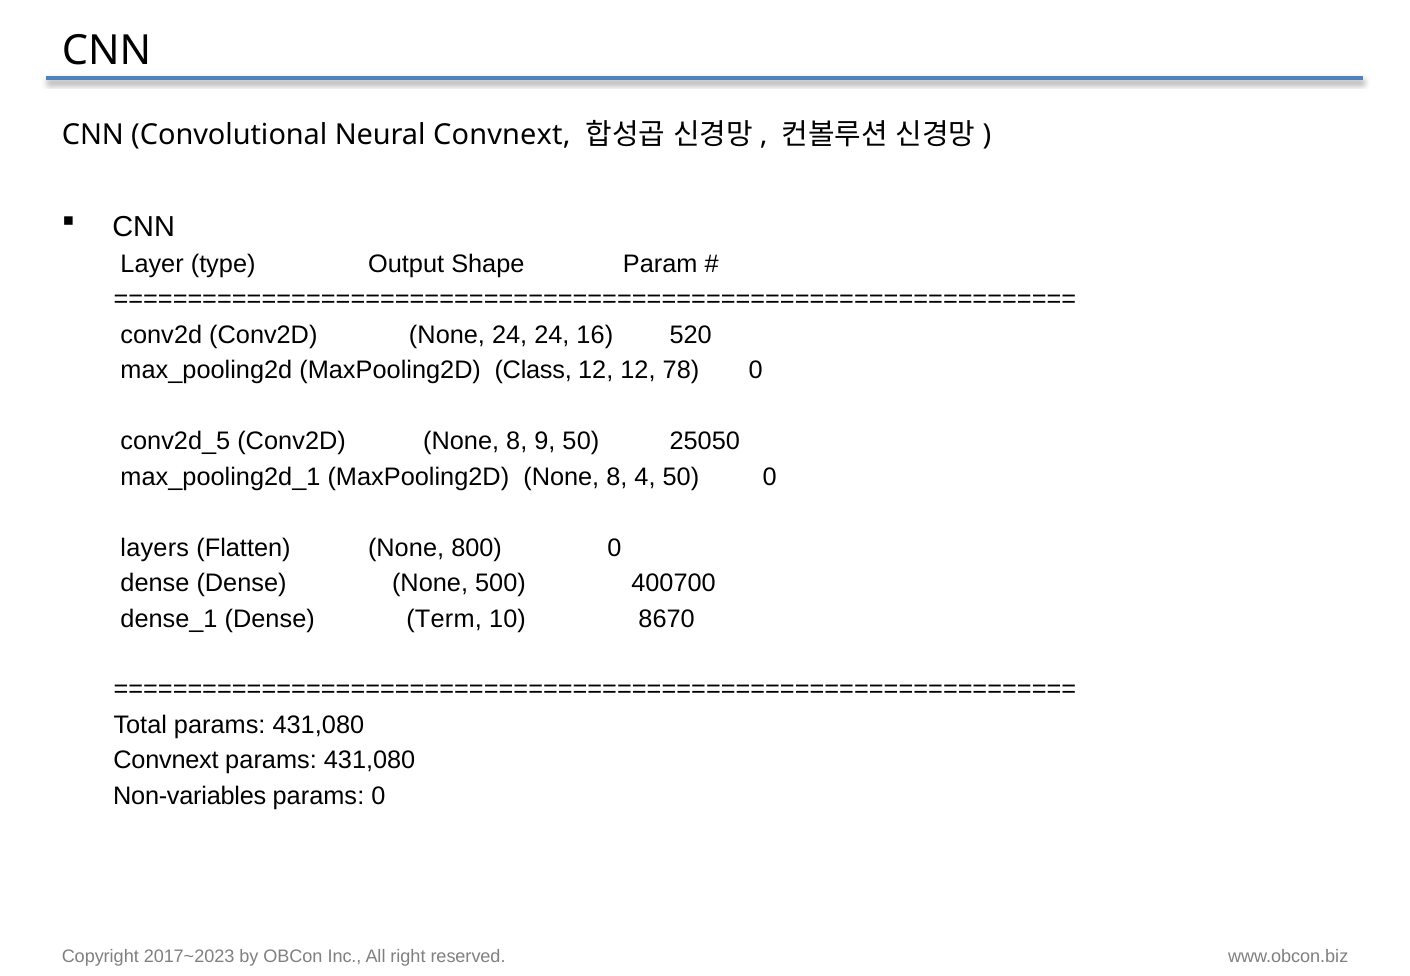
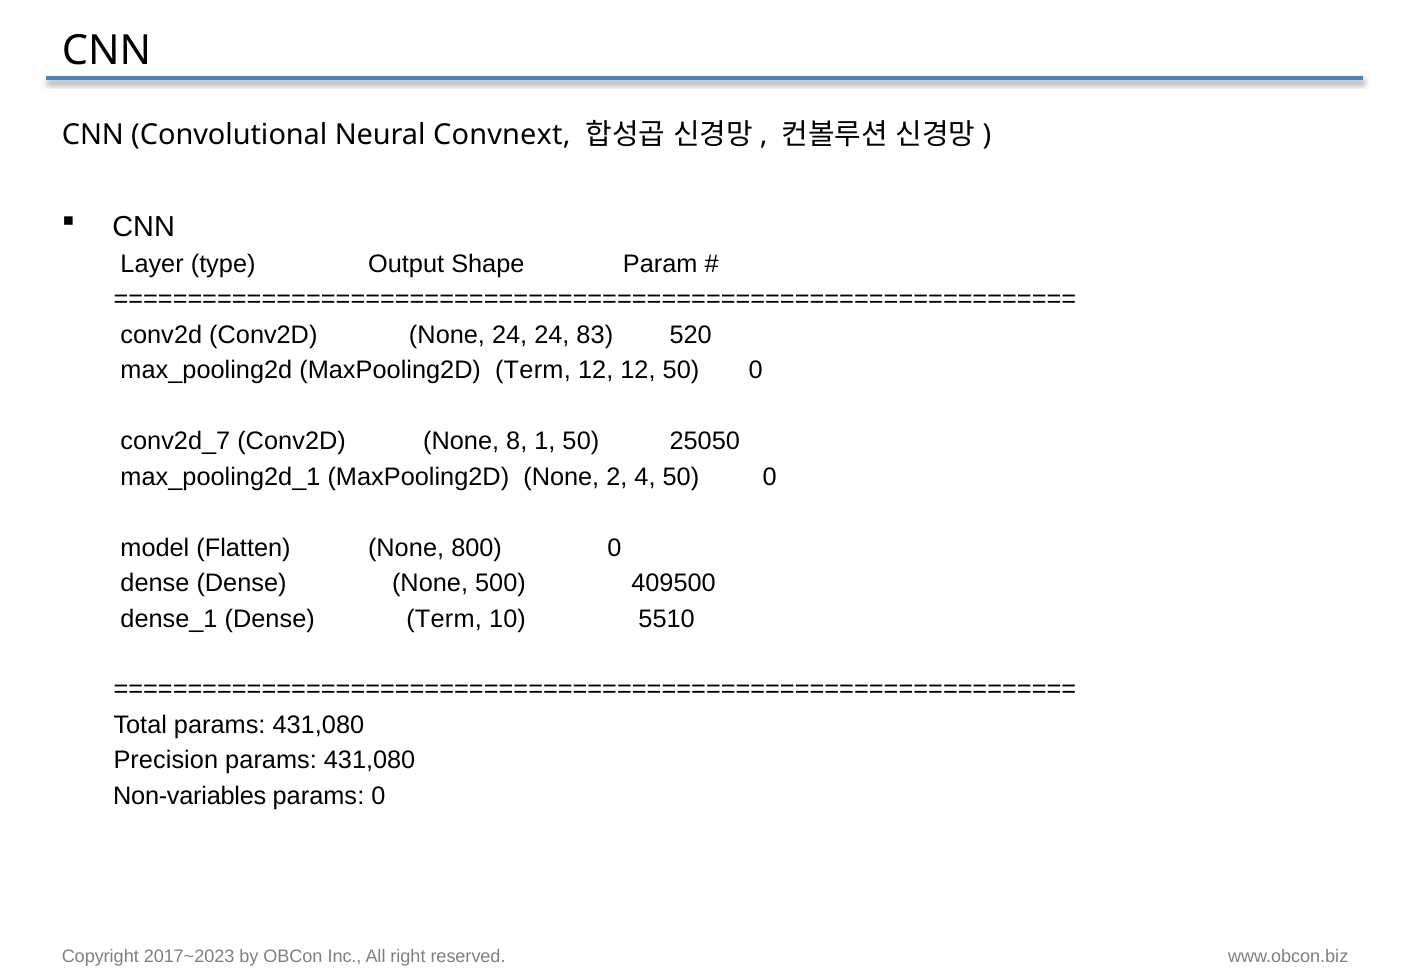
16: 16 -> 83
MaxPooling2D Class: Class -> Term
12 78: 78 -> 50
conv2d_5: conv2d_5 -> conv2d_7
9: 9 -> 1
MaxPooling2D None 8: 8 -> 2
layers: layers -> model
400700: 400700 -> 409500
8670: 8670 -> 5510
Convnext at (166, 761): Convnext -> Precision
